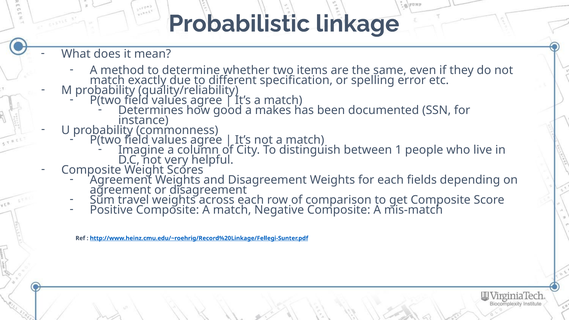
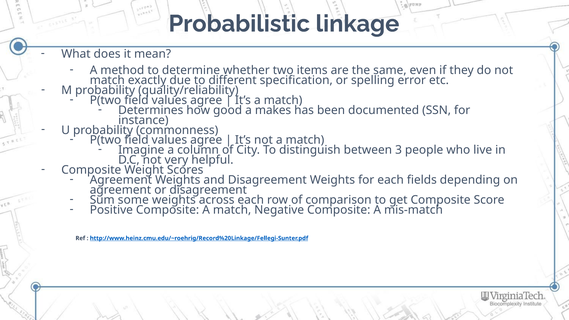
1: 1 -> 3
travel: travel -> some
